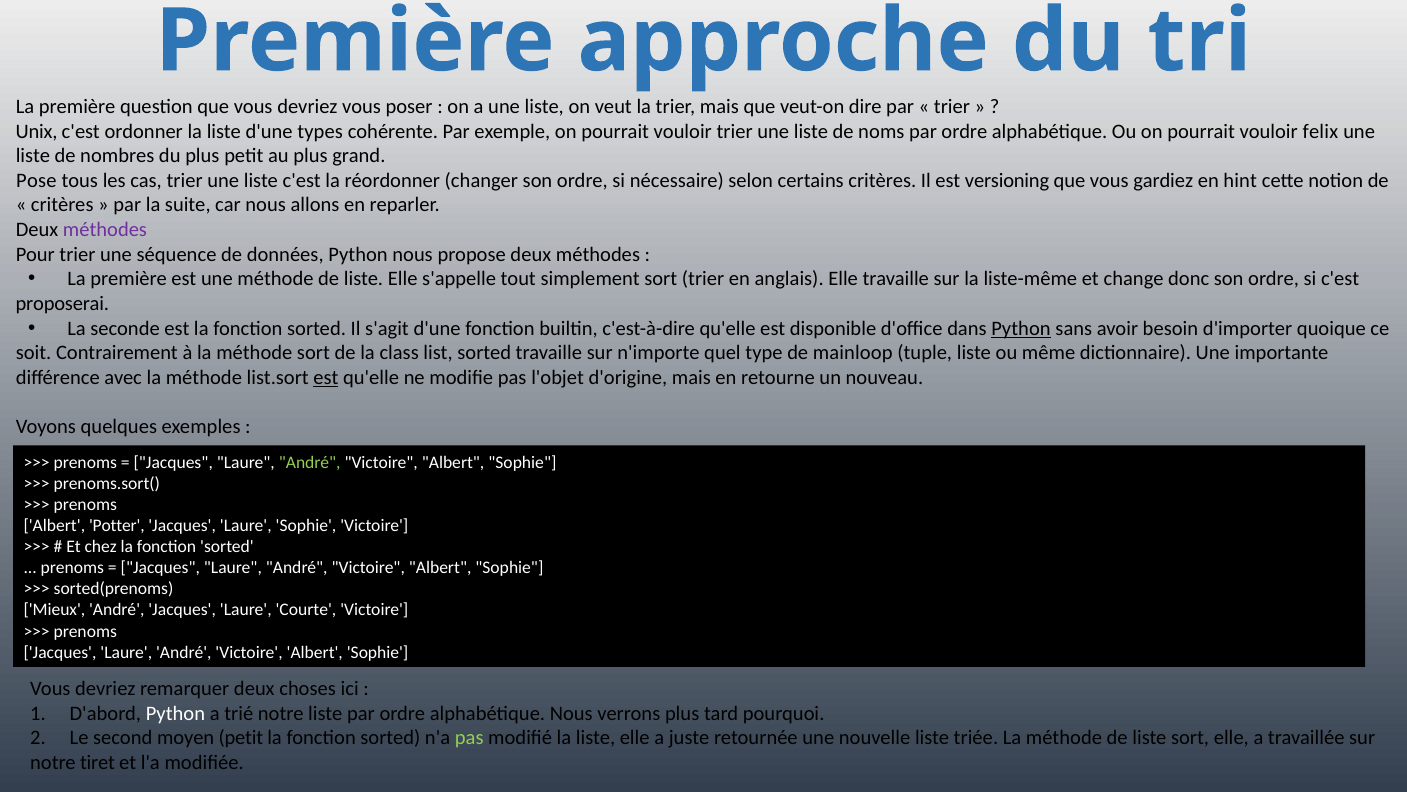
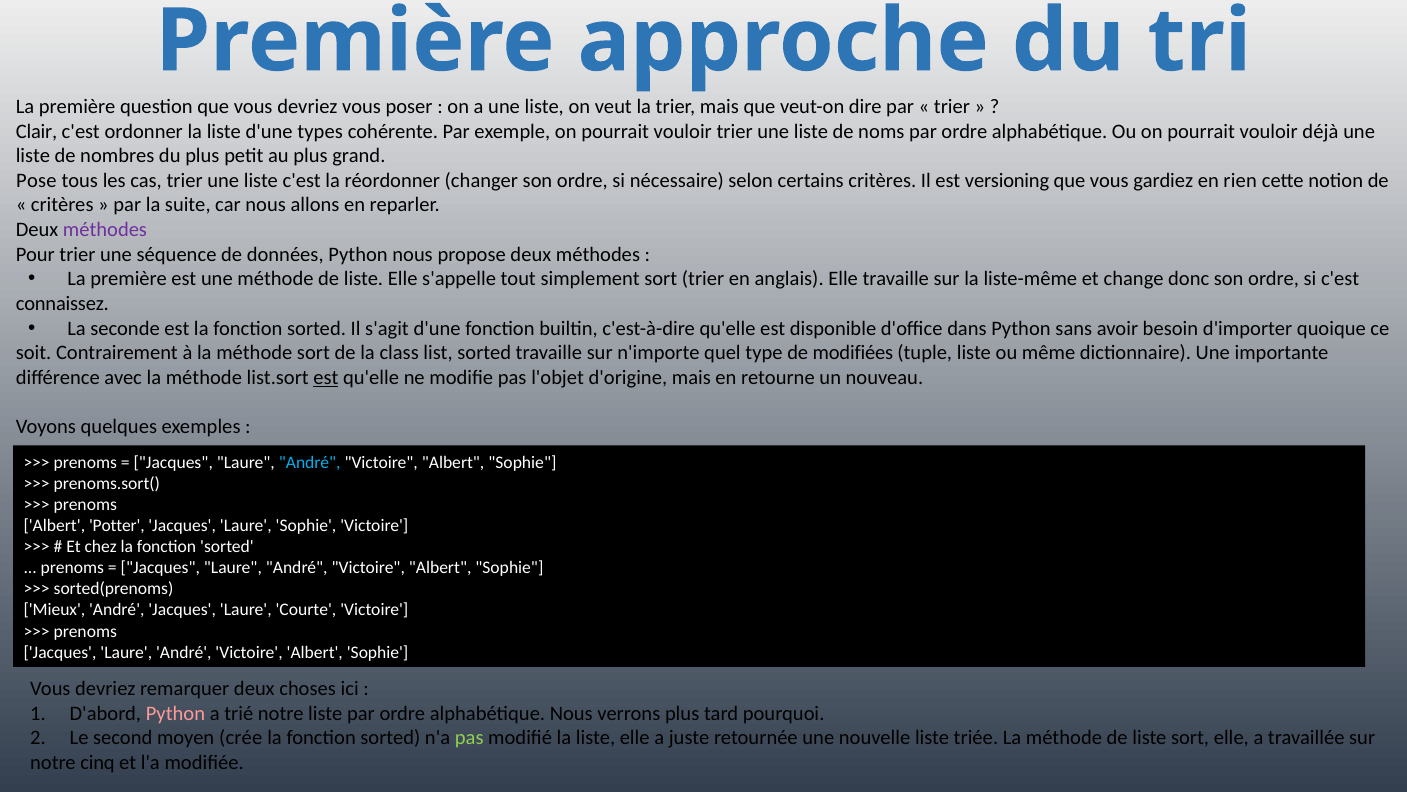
Unix: Unix -> Clair
felix: felix -> déjà
hint: hint -> rien
proposerai: proposerai -> connaissez
Python at (1021, 328) underline: present -> none
mainloop: mainloop -> modifiées
André at (310, 462) colour: light green -> light blue
Python at (175, 713) colour: white -> pink
moyen petit: petit -> crée
tiret: tiret -> cinq
